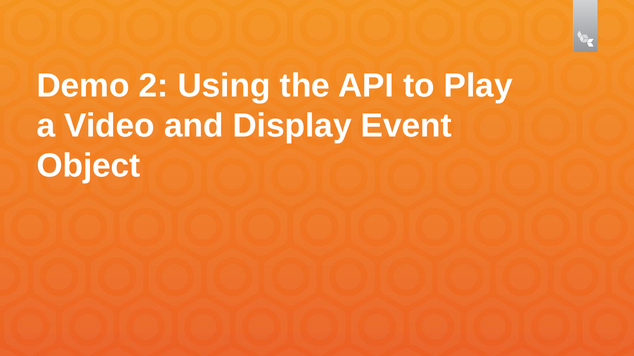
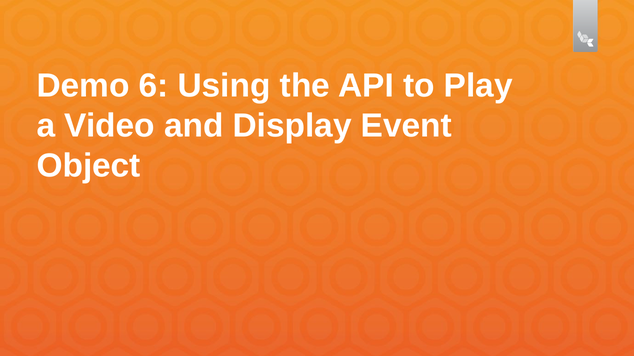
2: 2 -> 6
